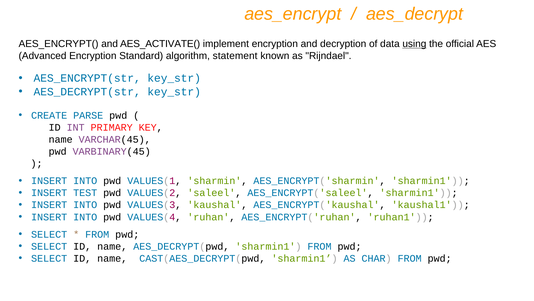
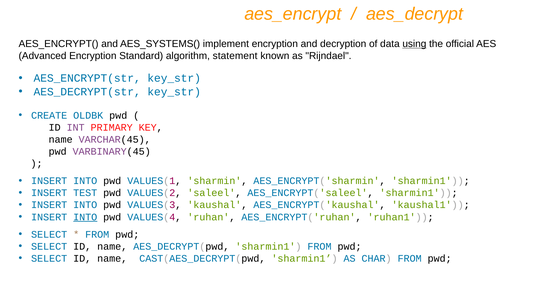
AES_ACTIVATE(: AES_ACTIVATE( -> AES_SYSTEMS(
PARSE: PARSE -> OLDBK
INTO at (85, 217) underline: none -> present
